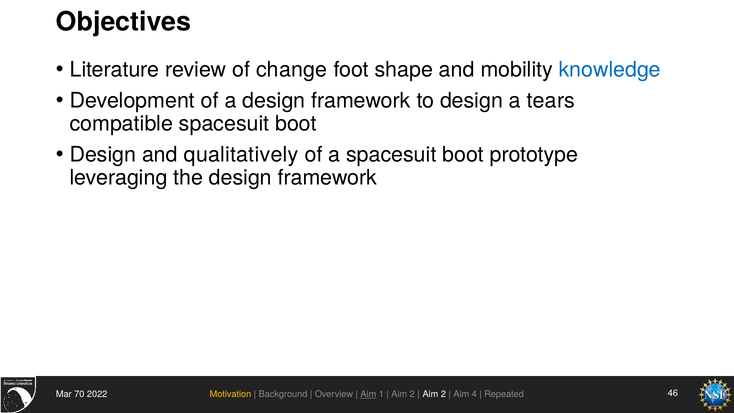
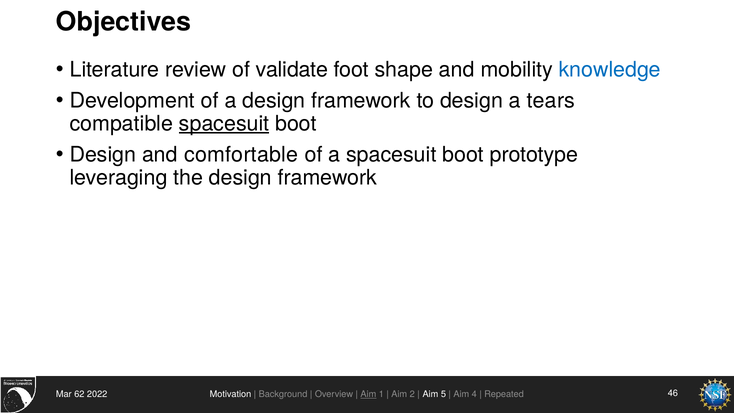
change: change -> validate
spacesuit at (224, 124) underline: none -> present
qualitatively: qualitatively -> comfortable
70: 70 -> 62
Motivation colour: yellow -> white
2 at (443, 394): 2 -> 5
